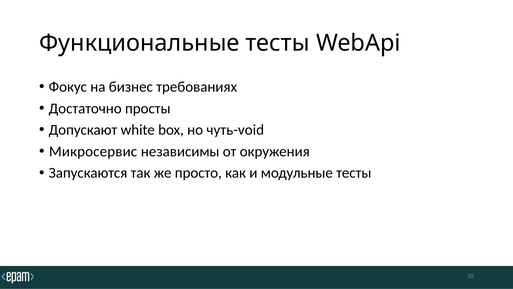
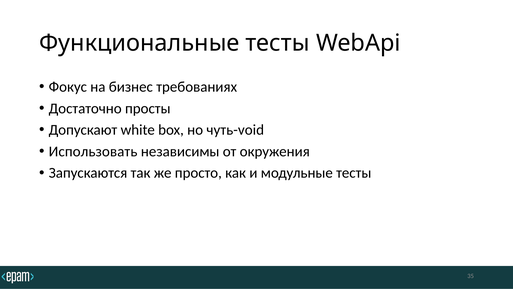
Микросервис: Микросервис -> Использовать
